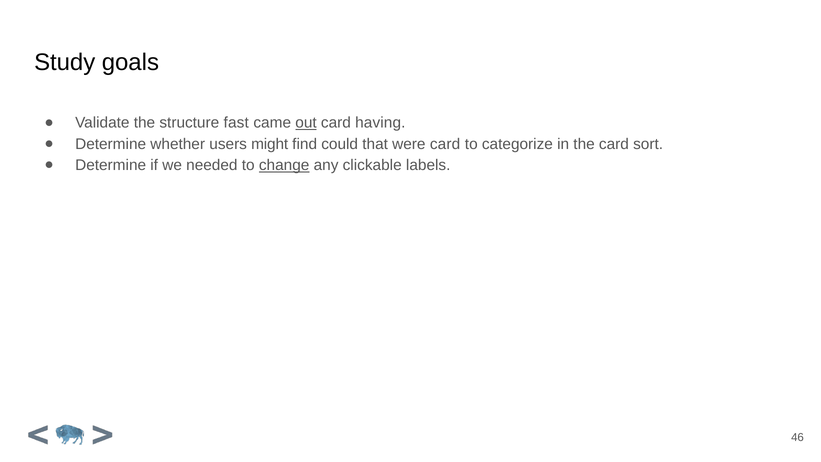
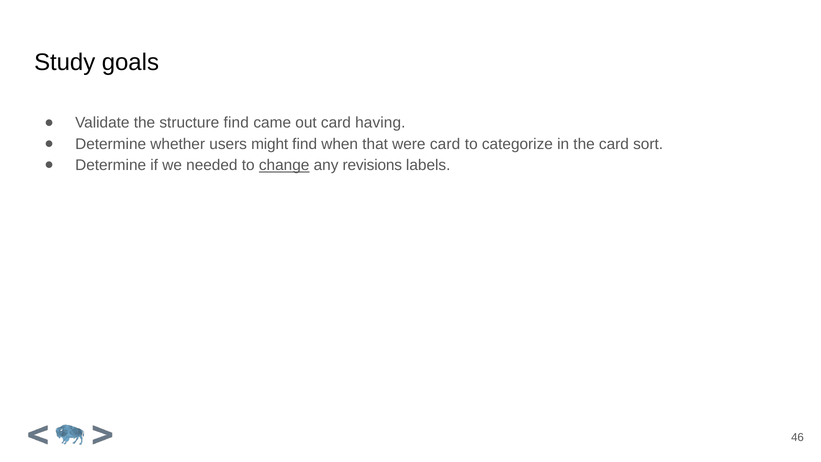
structure fast: fast -> find
out underline: present -> none
could: could -> when
clickable: clickable -> revisions
